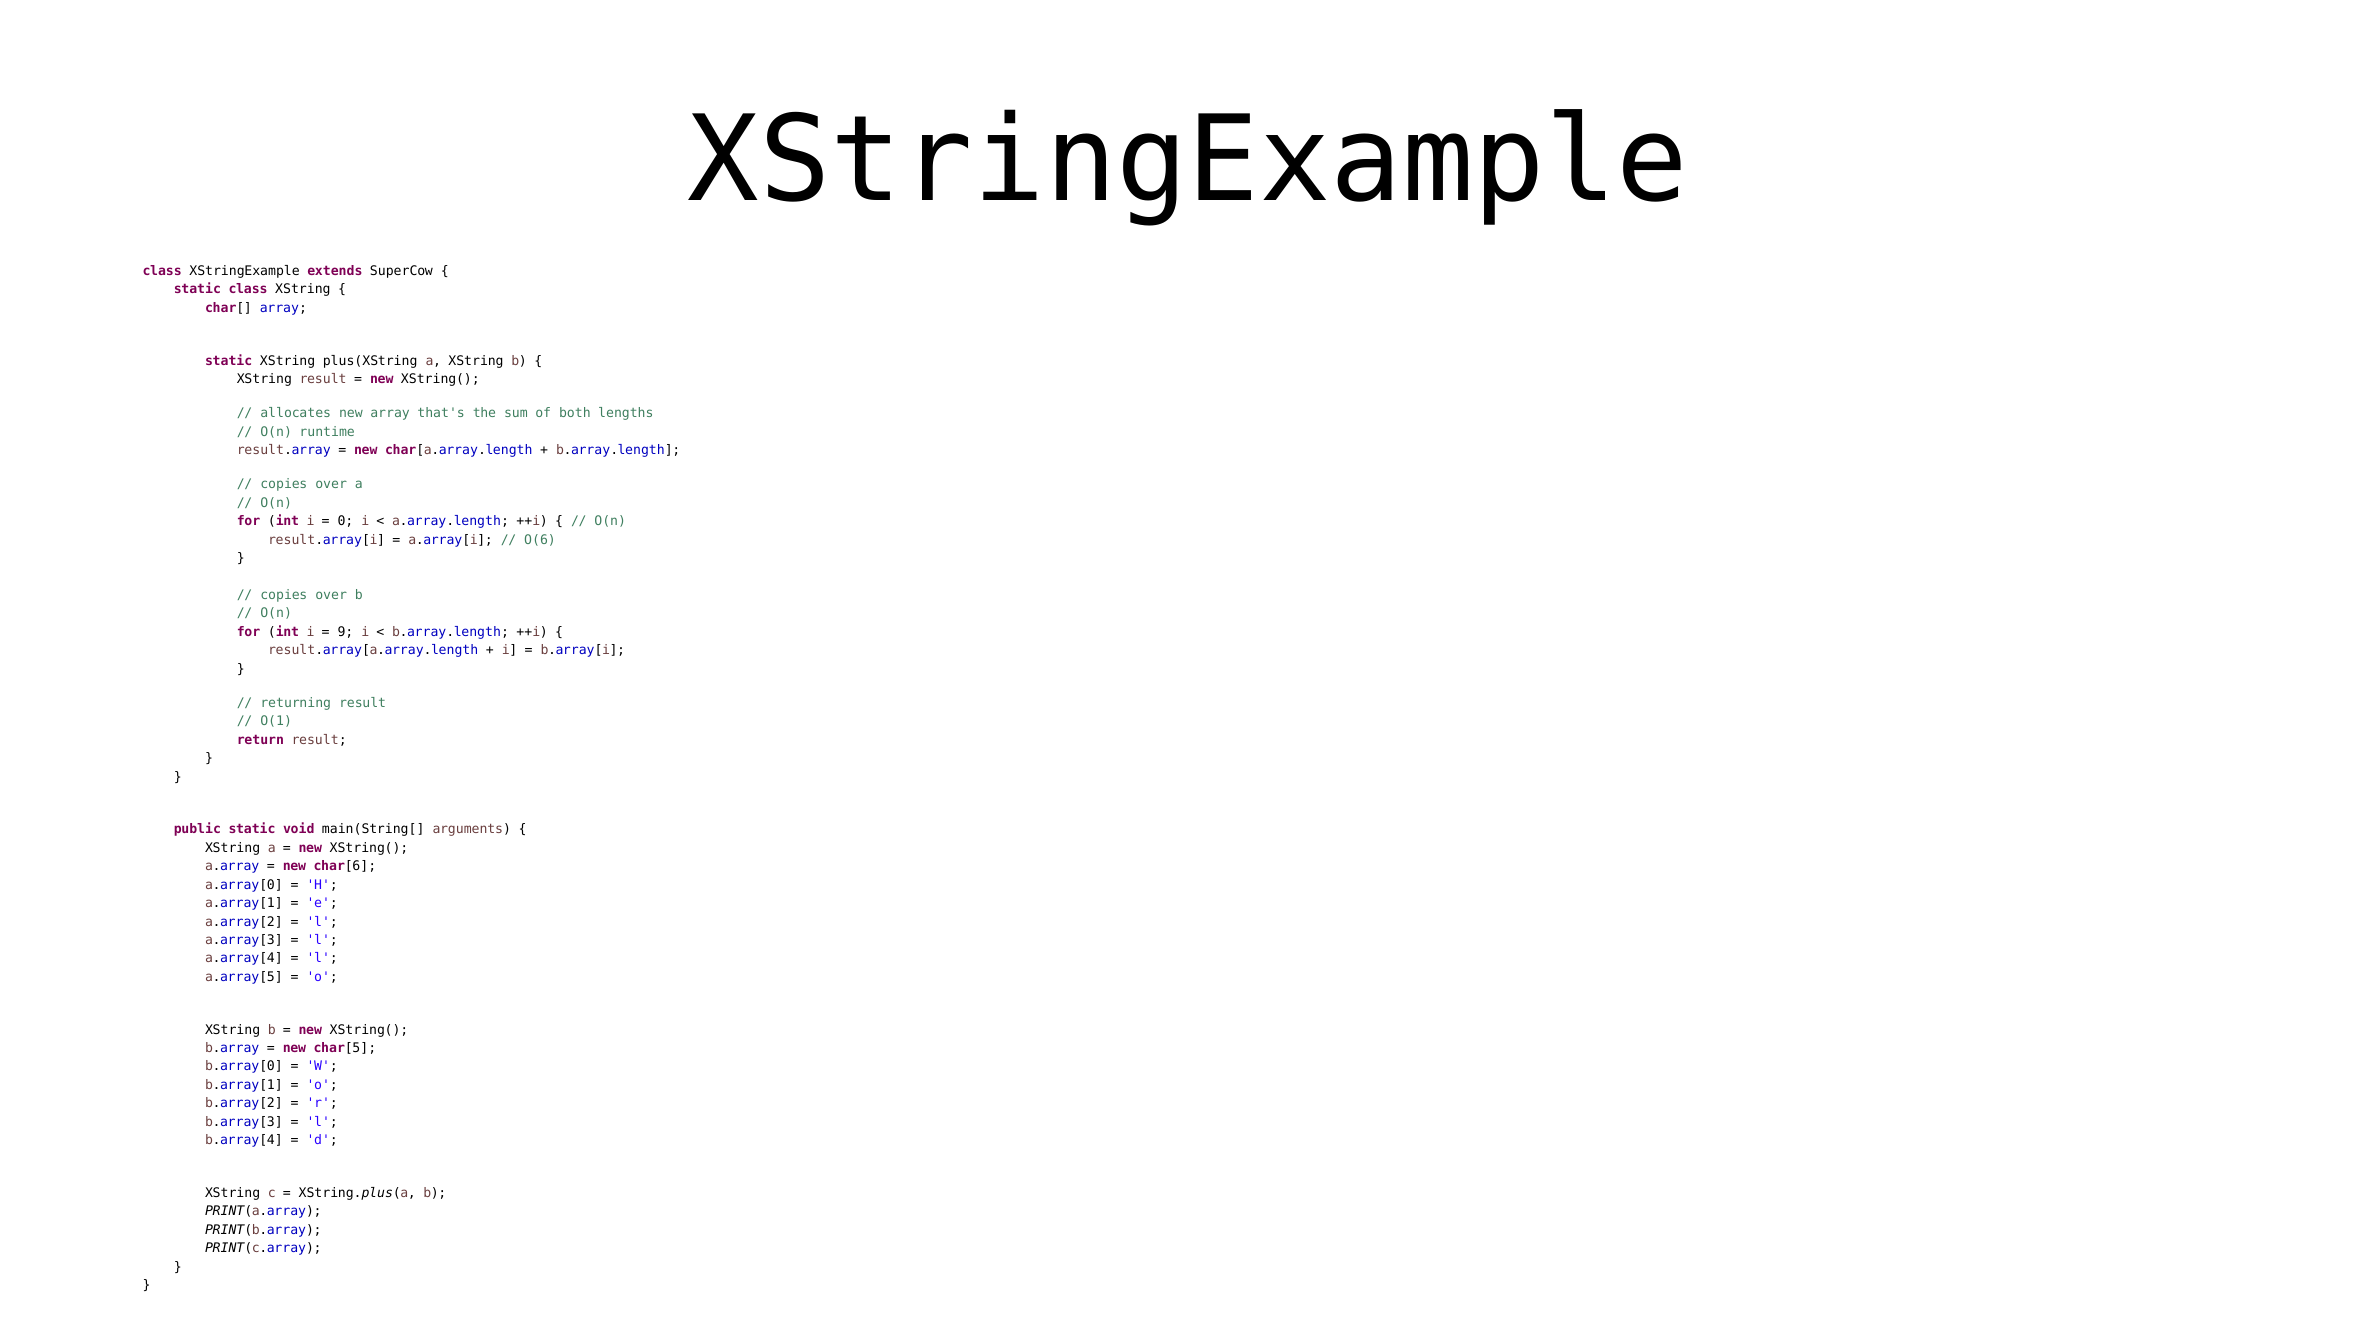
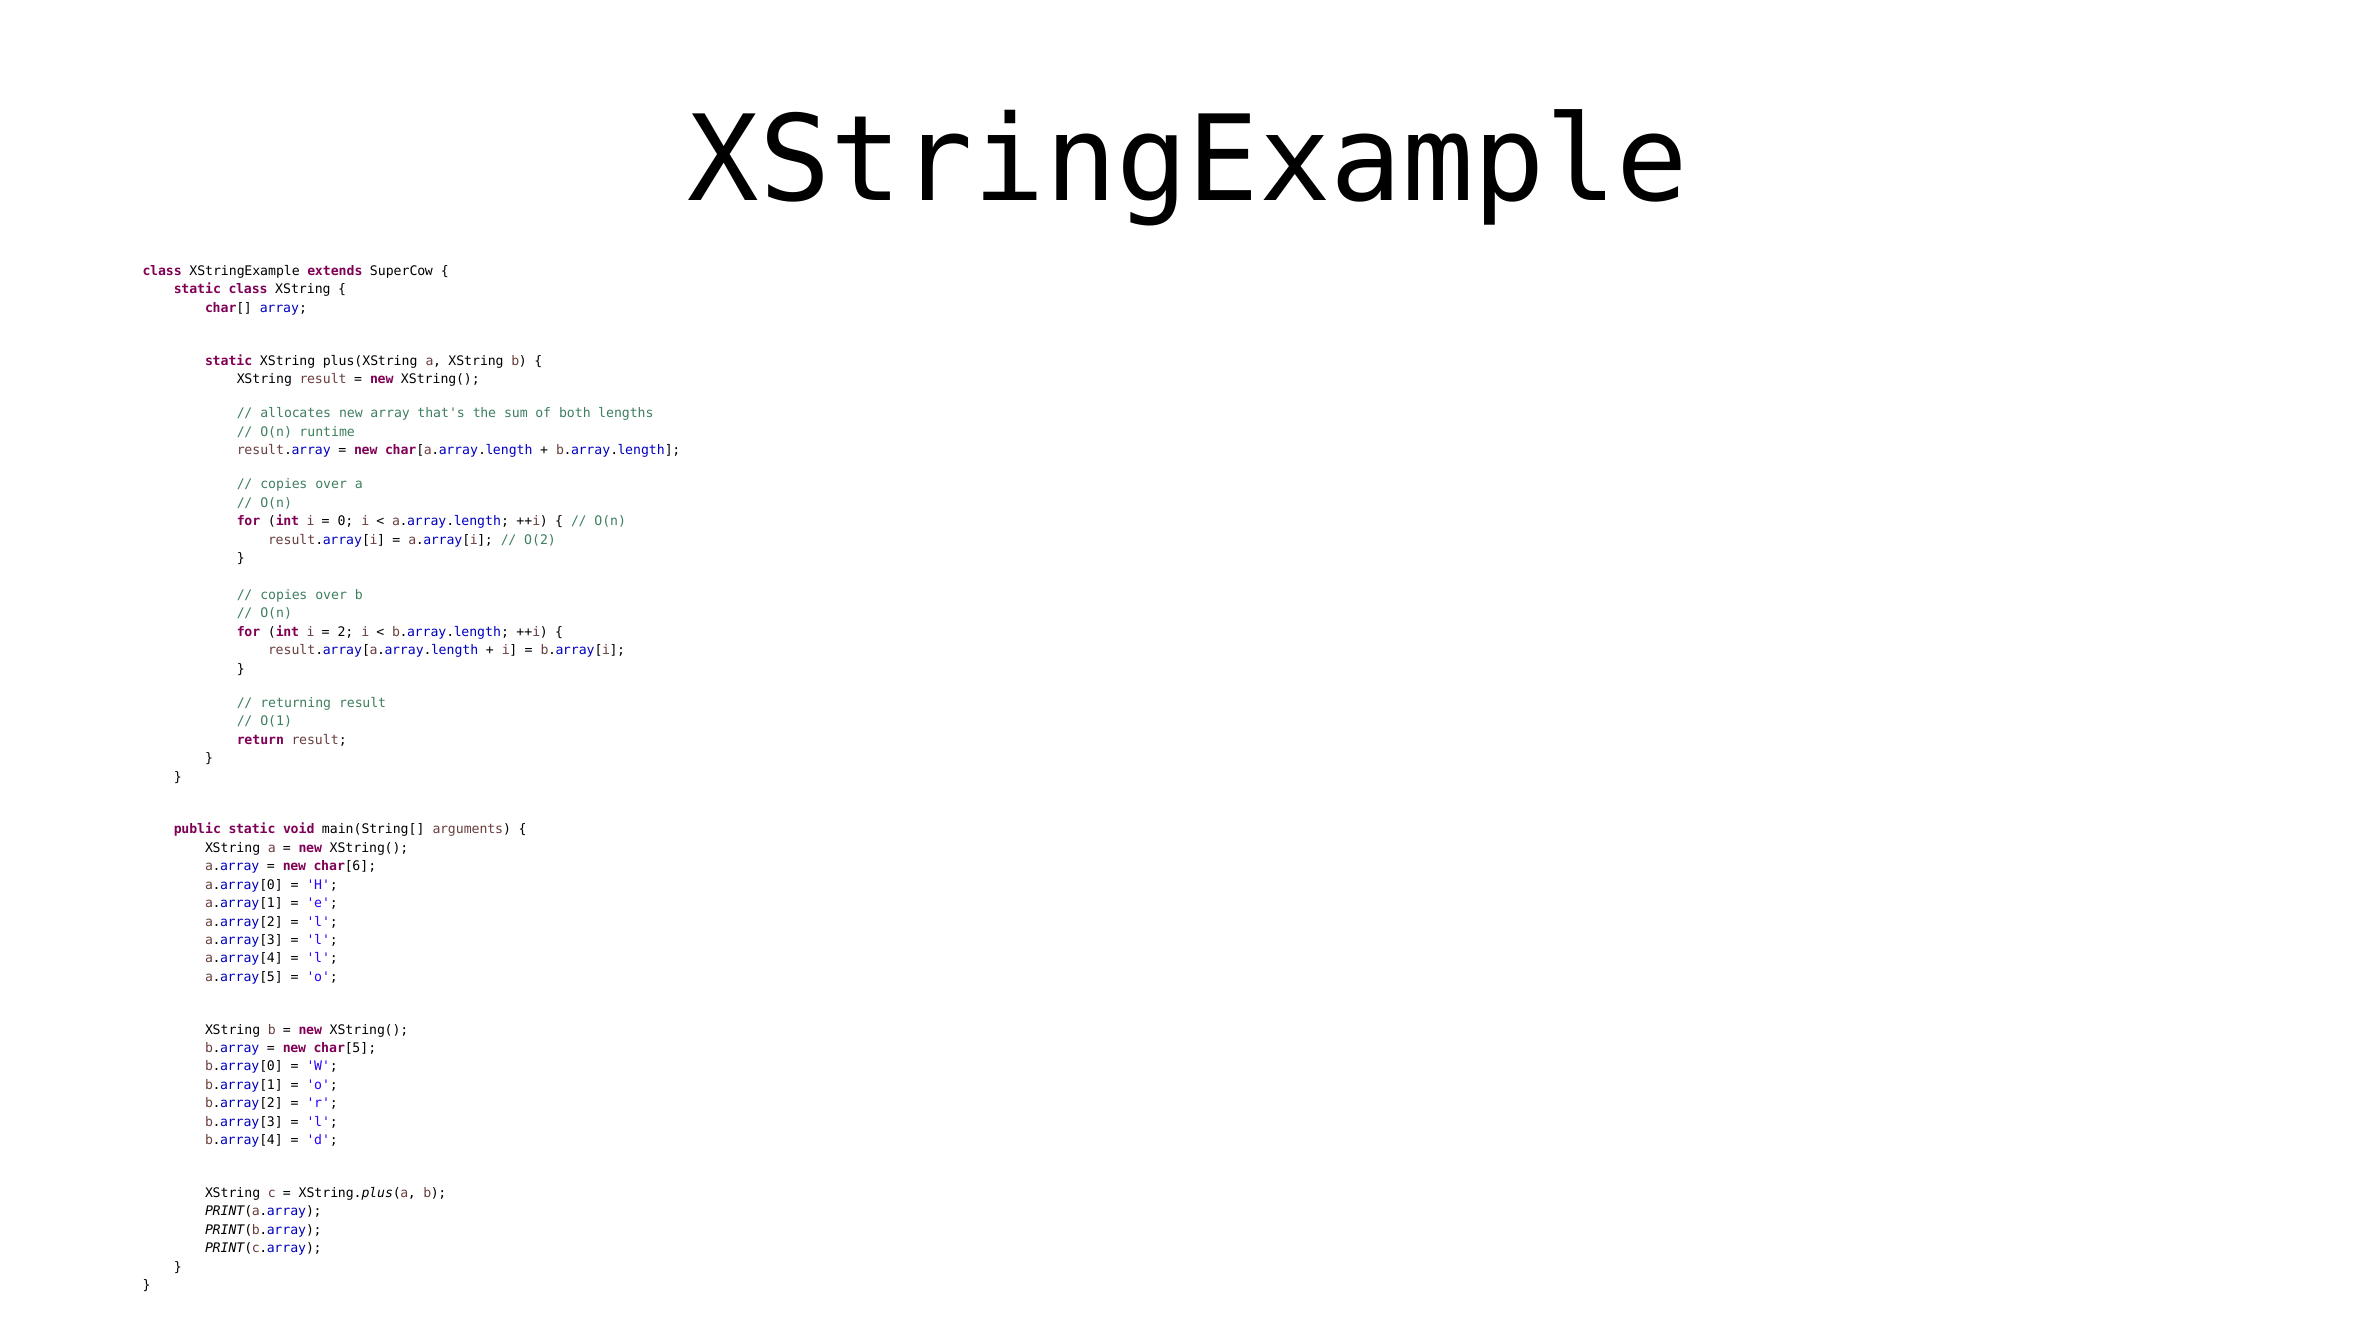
O(6: O(6 -> O(2
9: 9 -> 2
